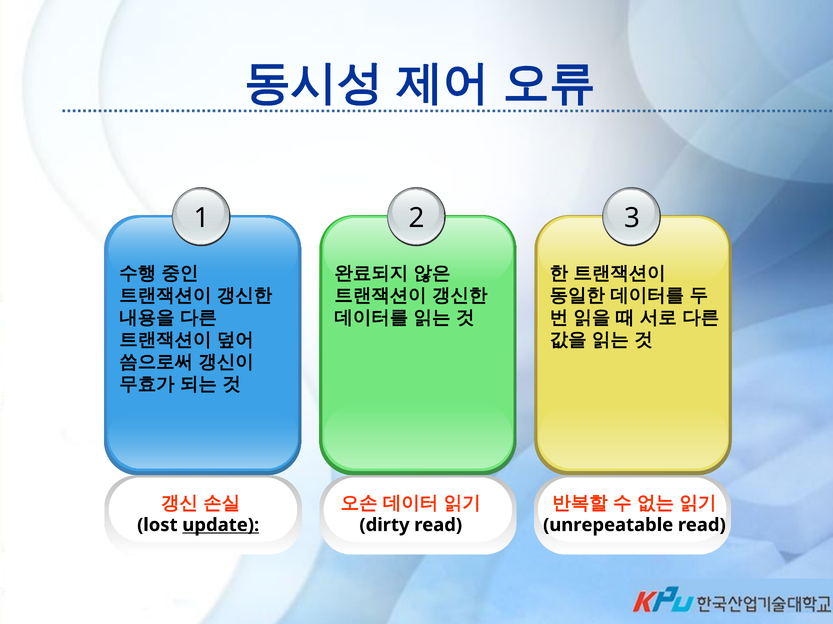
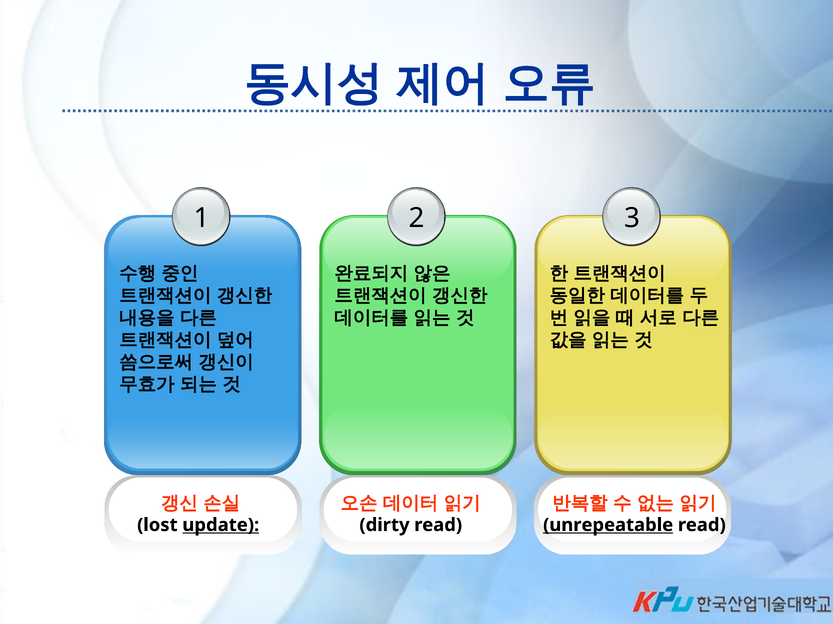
unrepeatable underline: none -> present
